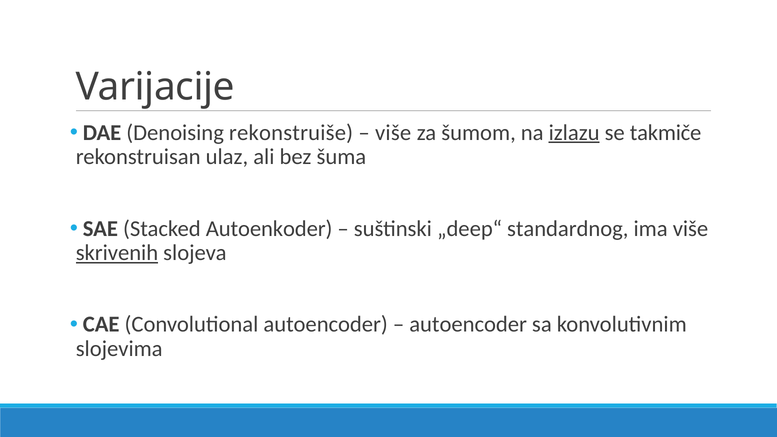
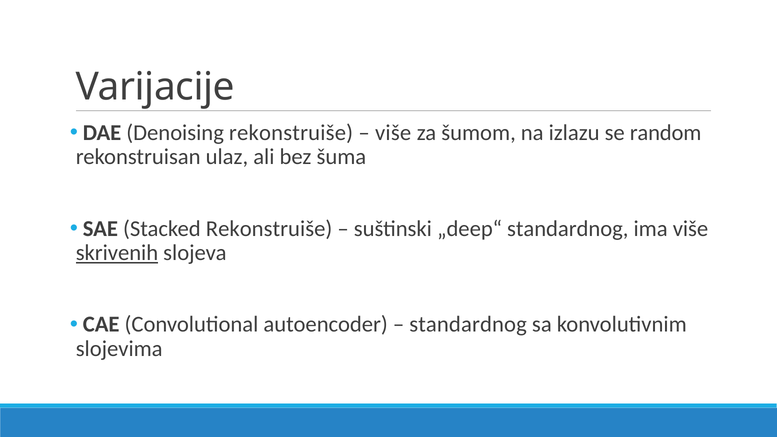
izlazu underline: present -> none
takmiče: takmiče -> random
Stacked Autoenkoder: Autoenkoder -> Rekonstruiše
autoencoder at (468, 325): autoencoder -> standardnog
